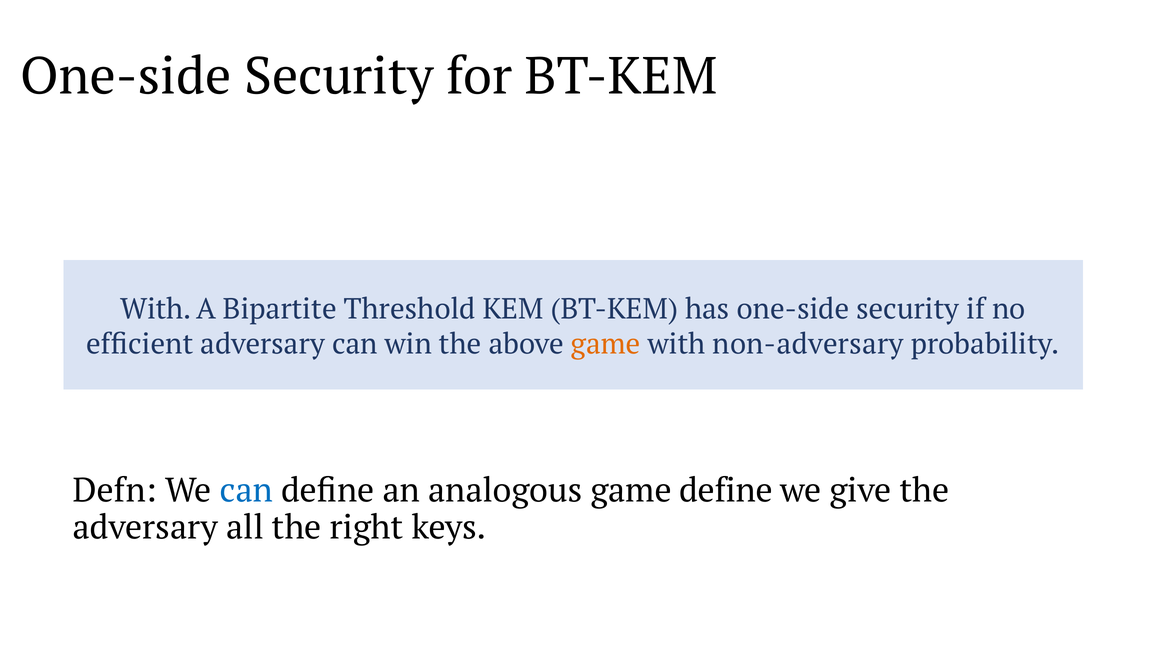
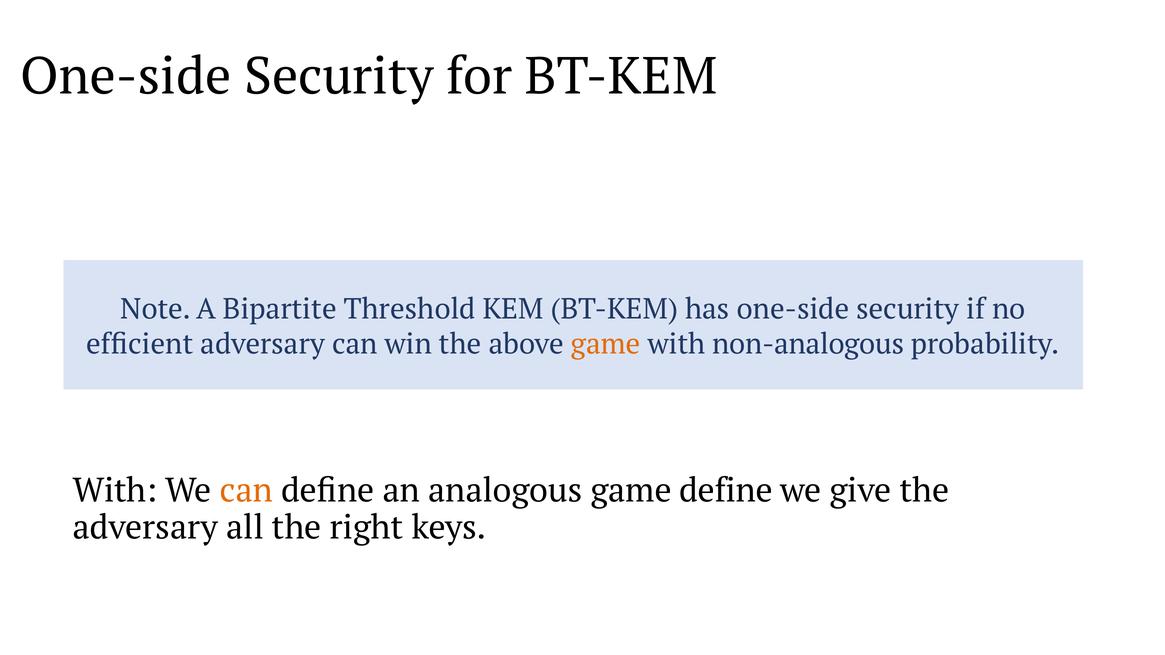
With at (156, 309): With -> Note
non-adversary: non-adversary -> non-analogous
Defn at (115, 491): Defn -> With
can at (246, 491) colour: blue -> orange
